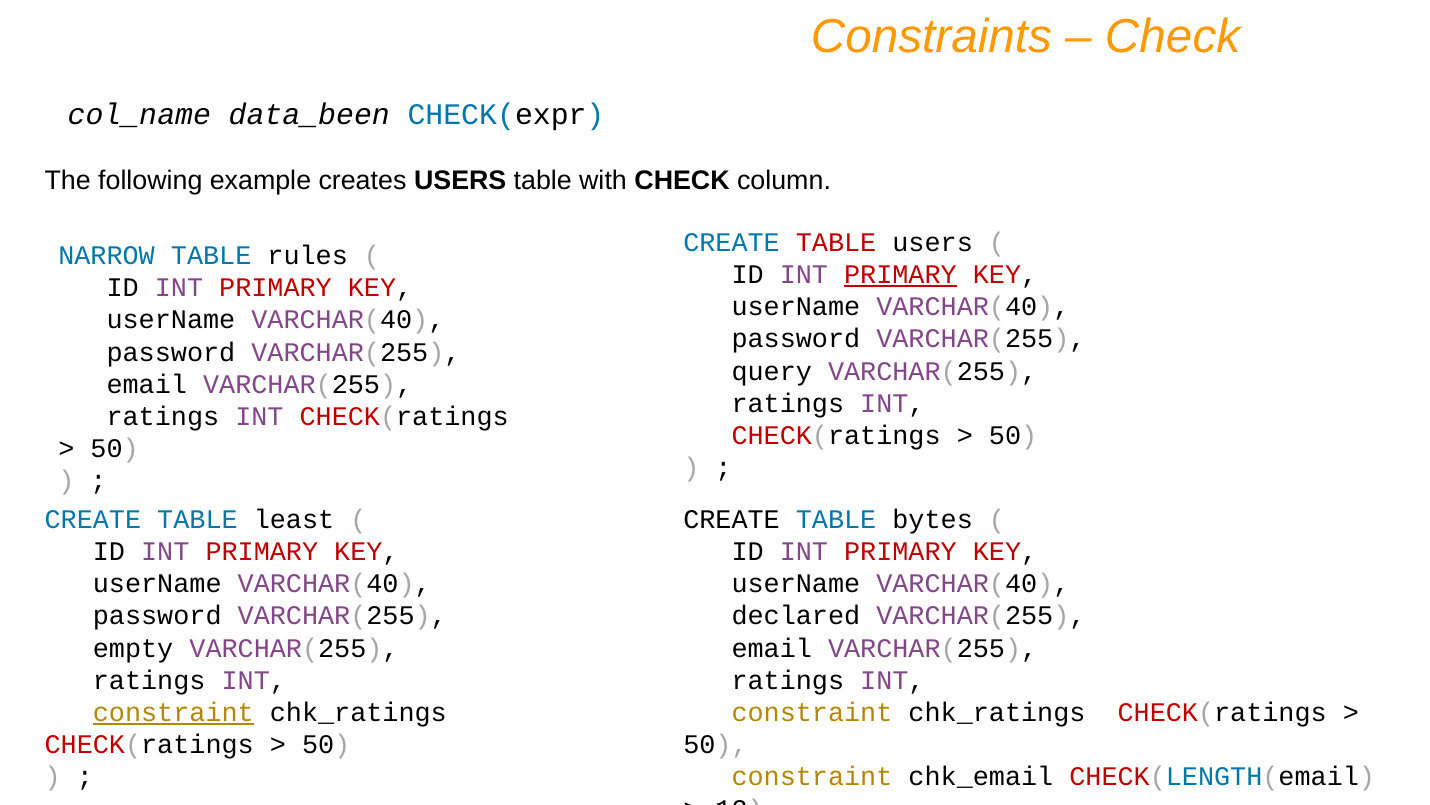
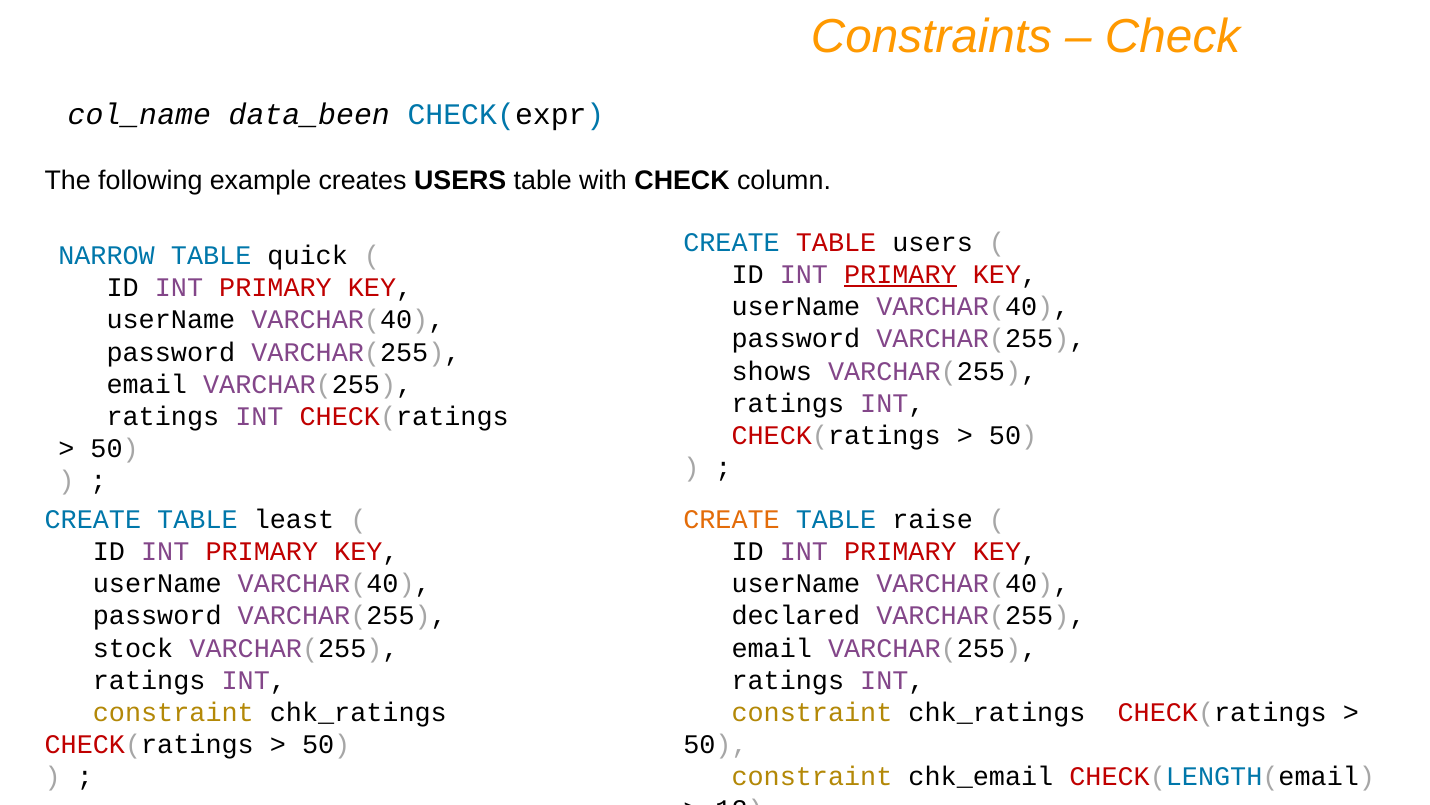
rules: rules -> quick
query: query -> shows
CREATE at (732, 519) colour: black -> orange
bytes: bytes -> raise
empty: empty -> stock
constraint at (173, 712) underline: present -> none
